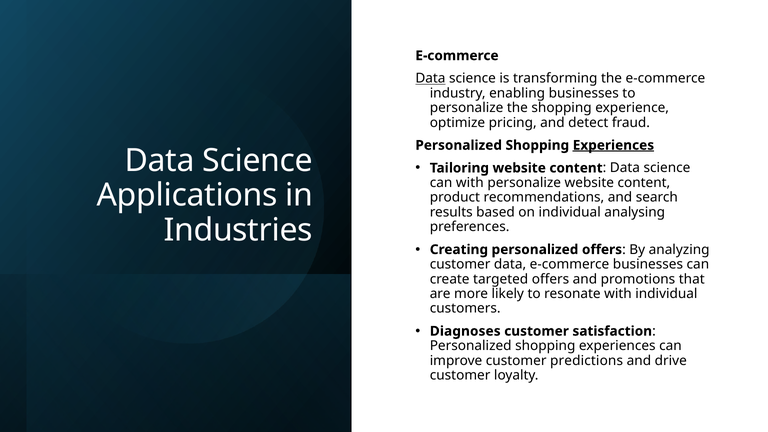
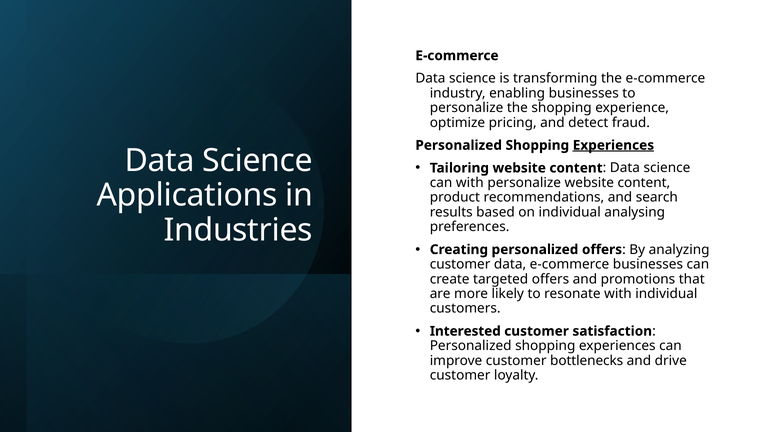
Data at (430, 78) underline: present -> none
Diagnoses: Diagnoses -> Interested
predictions: predictions -> bottlenecks
